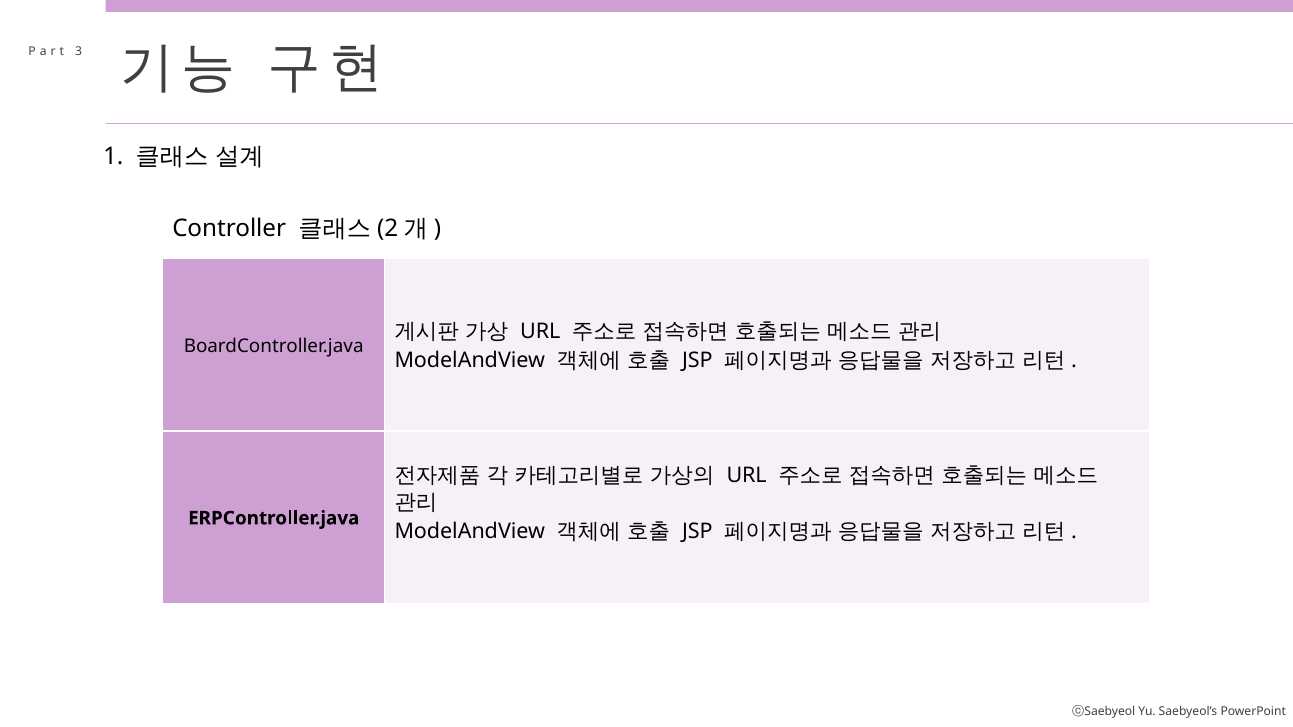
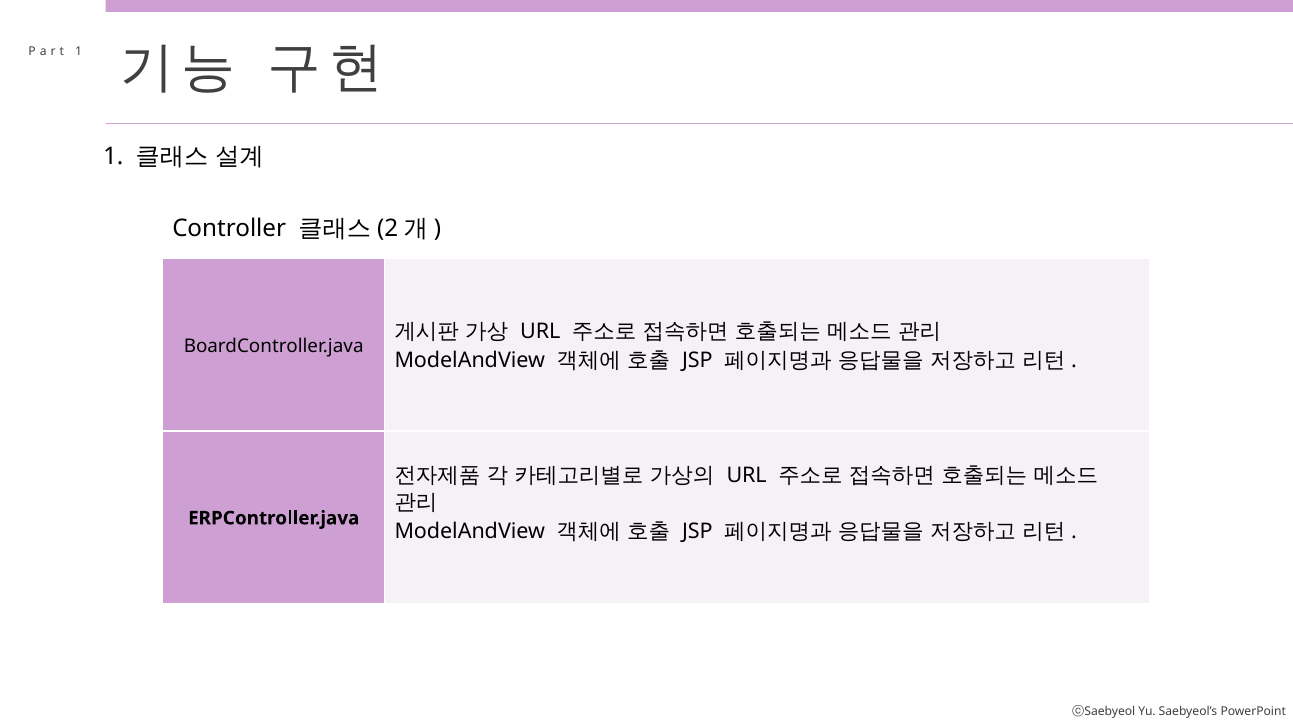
3 at (79, 51): 3 -> 1
